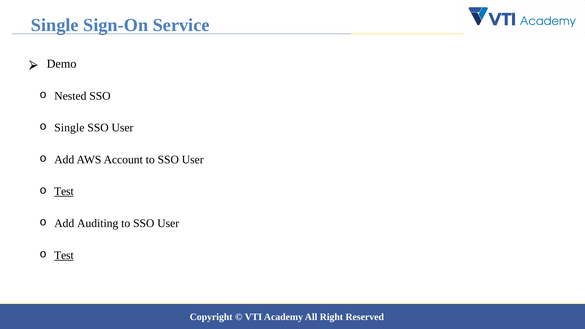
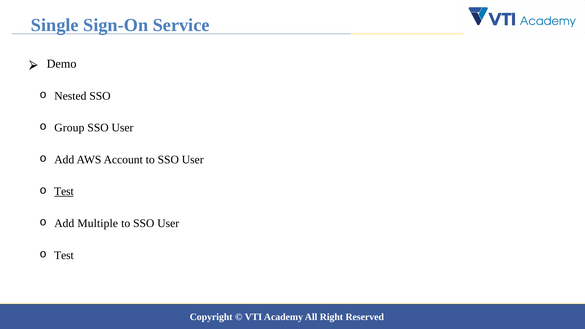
Single at (69, 128): Single -> Group
Auditing: Auditing -> Multiple
Test at (64, 255) underline: present -> none
